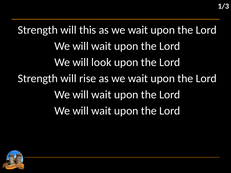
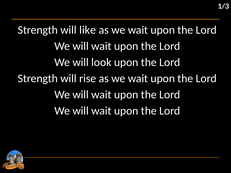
this: this -> like
